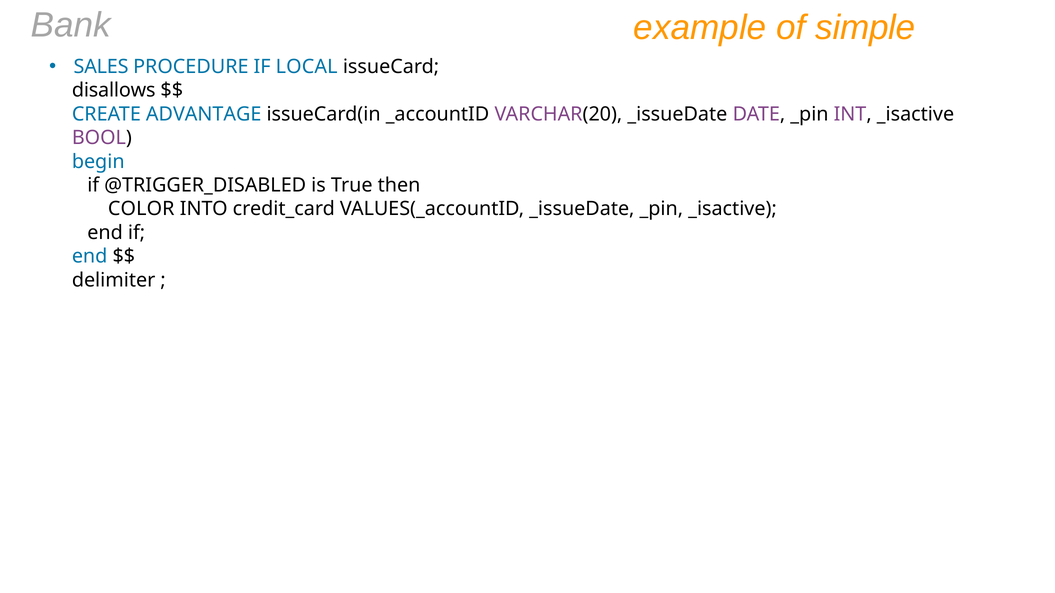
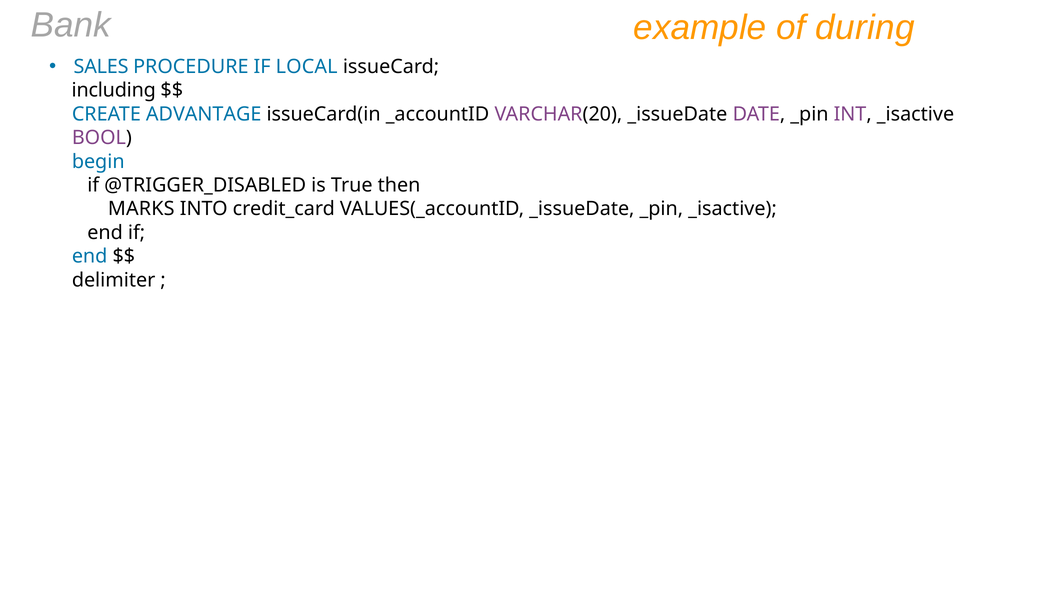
simple: simple -> during
disallows: disallows -> including
COLOR: COLOR -> MARKS
